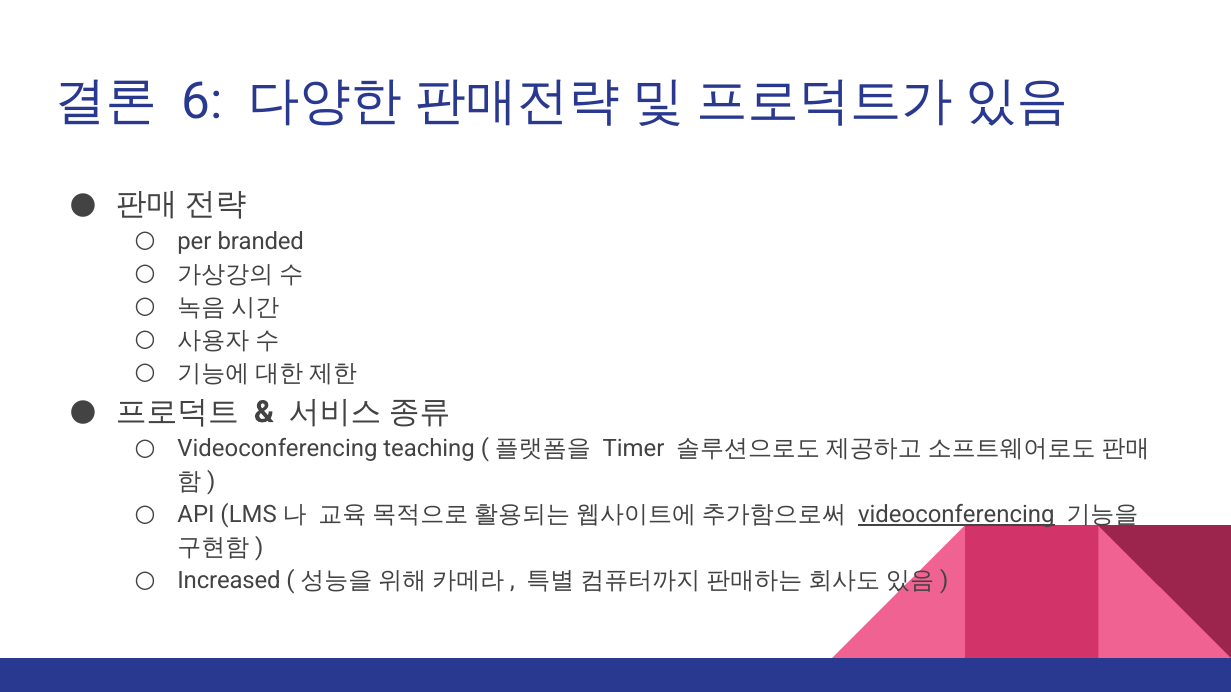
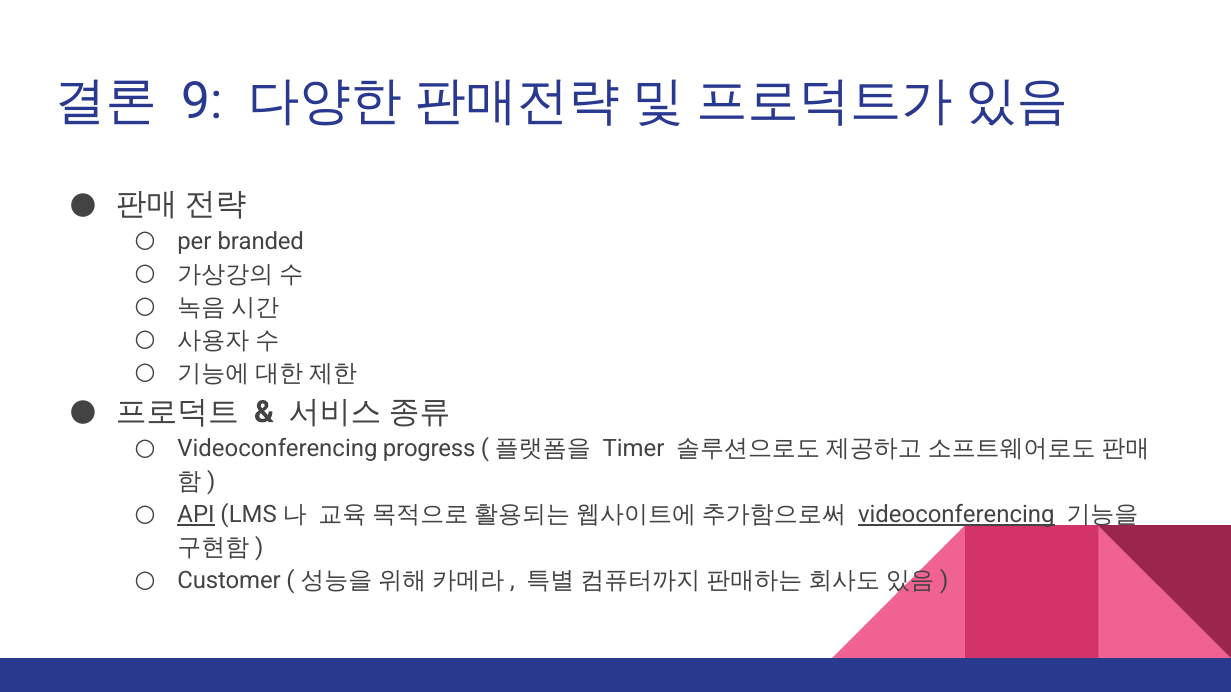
6: 6 -> 9
teaching: teaching -> progress
API underline: none -> present
Increased: Increased -> Customer
